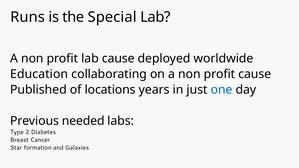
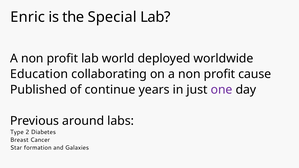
Runs: Runs -> Enric
lab cause: cause -> world
locations: locations -> continue
one colour: blue -> purple
needed: needed -> around
